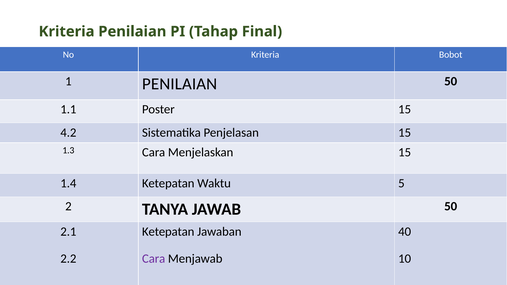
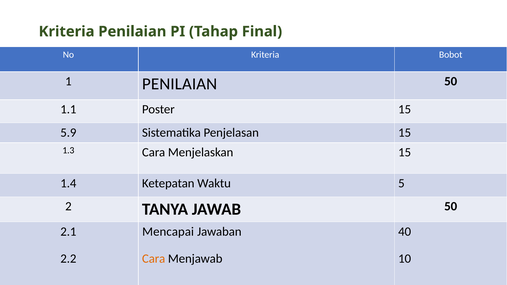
4.2: 4.2 -> 5.9
Ketepatan at (168, 232): Ketepatan -> Mencapai
Cara at (154, 259) colour: purple -> orange
